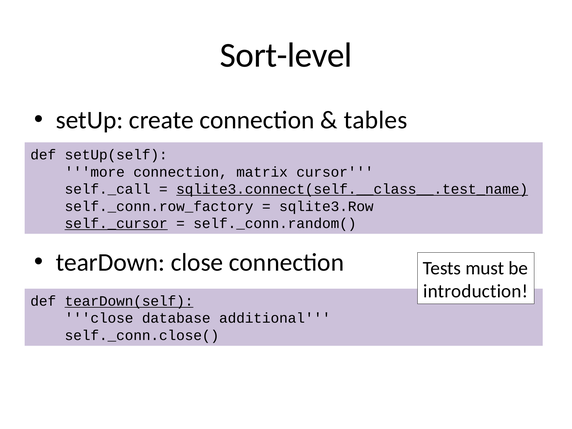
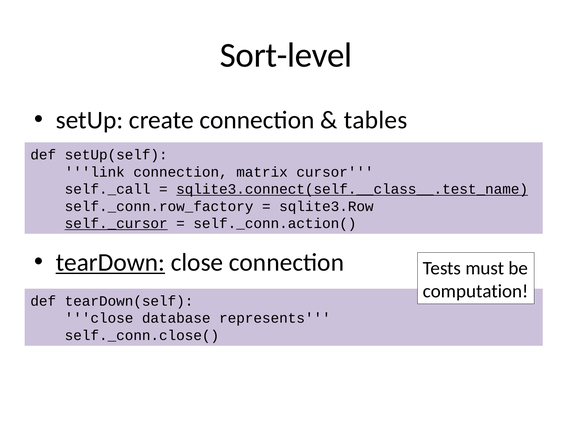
more: more -> link
self._conn.random(: self._conn.random( -> self._conn.action(
tearDown underline: none -> present
introduction: introduction -> computation
tearDown(self underline: present -> none
additional: additional -> represents
